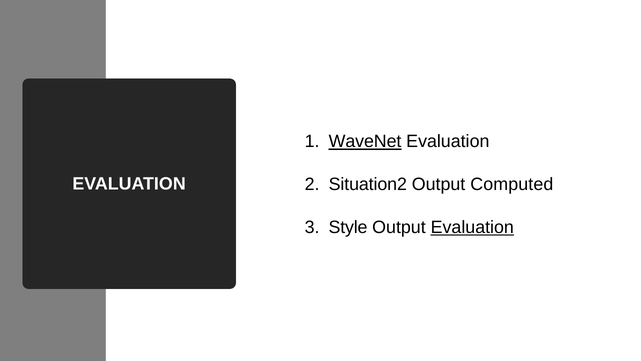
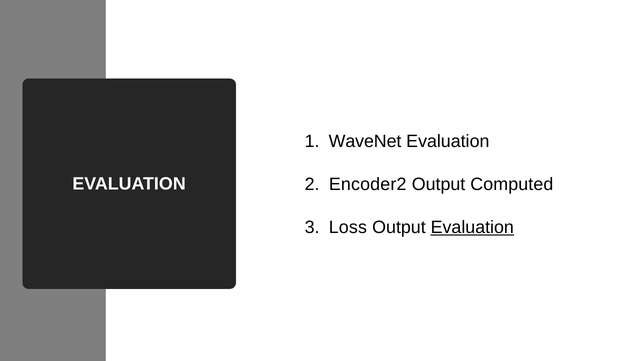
WaveNet underline: present -> none
Situation2: Situation2 -> Encoder2
Style: Style -> Loss
